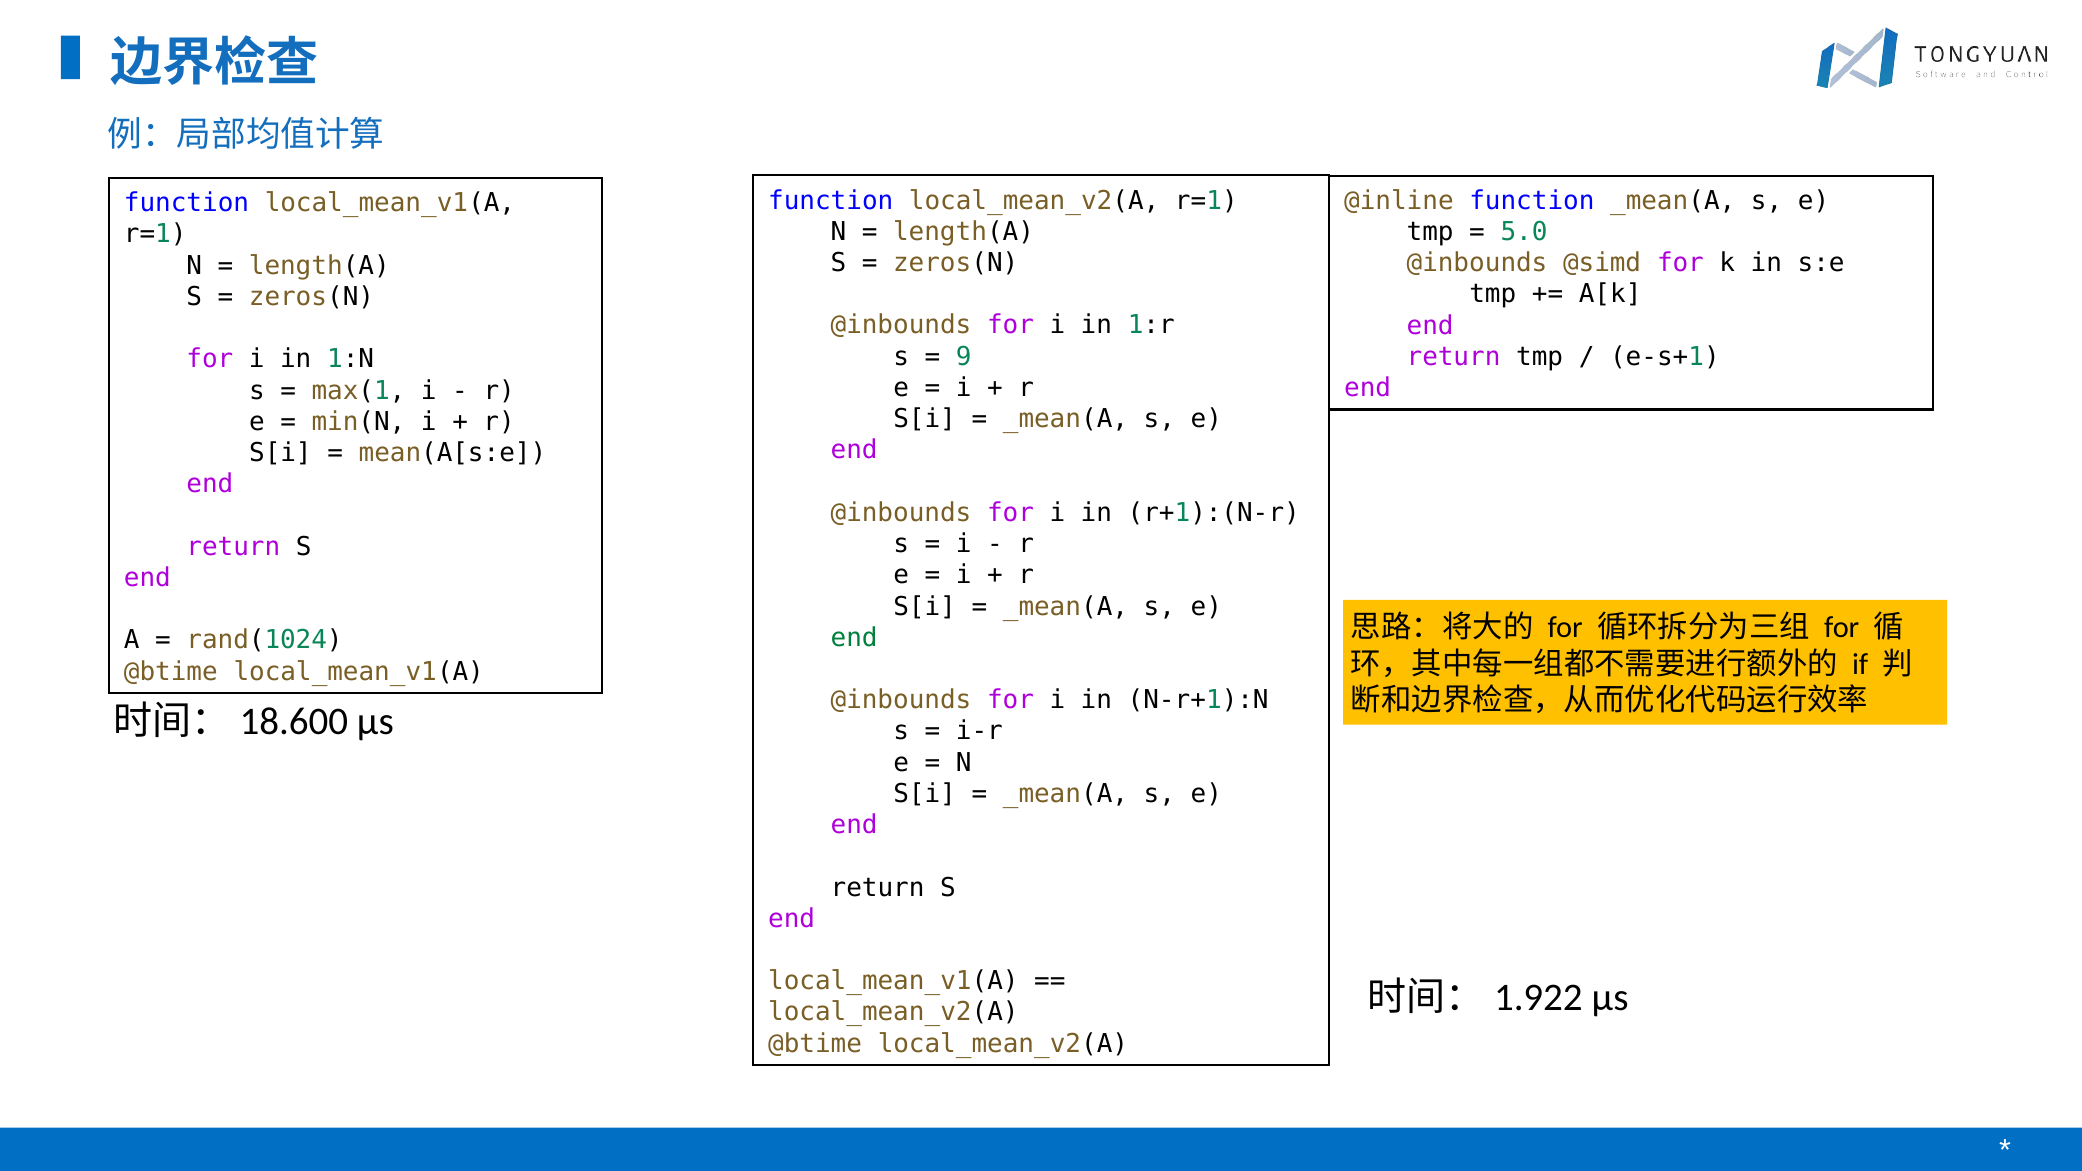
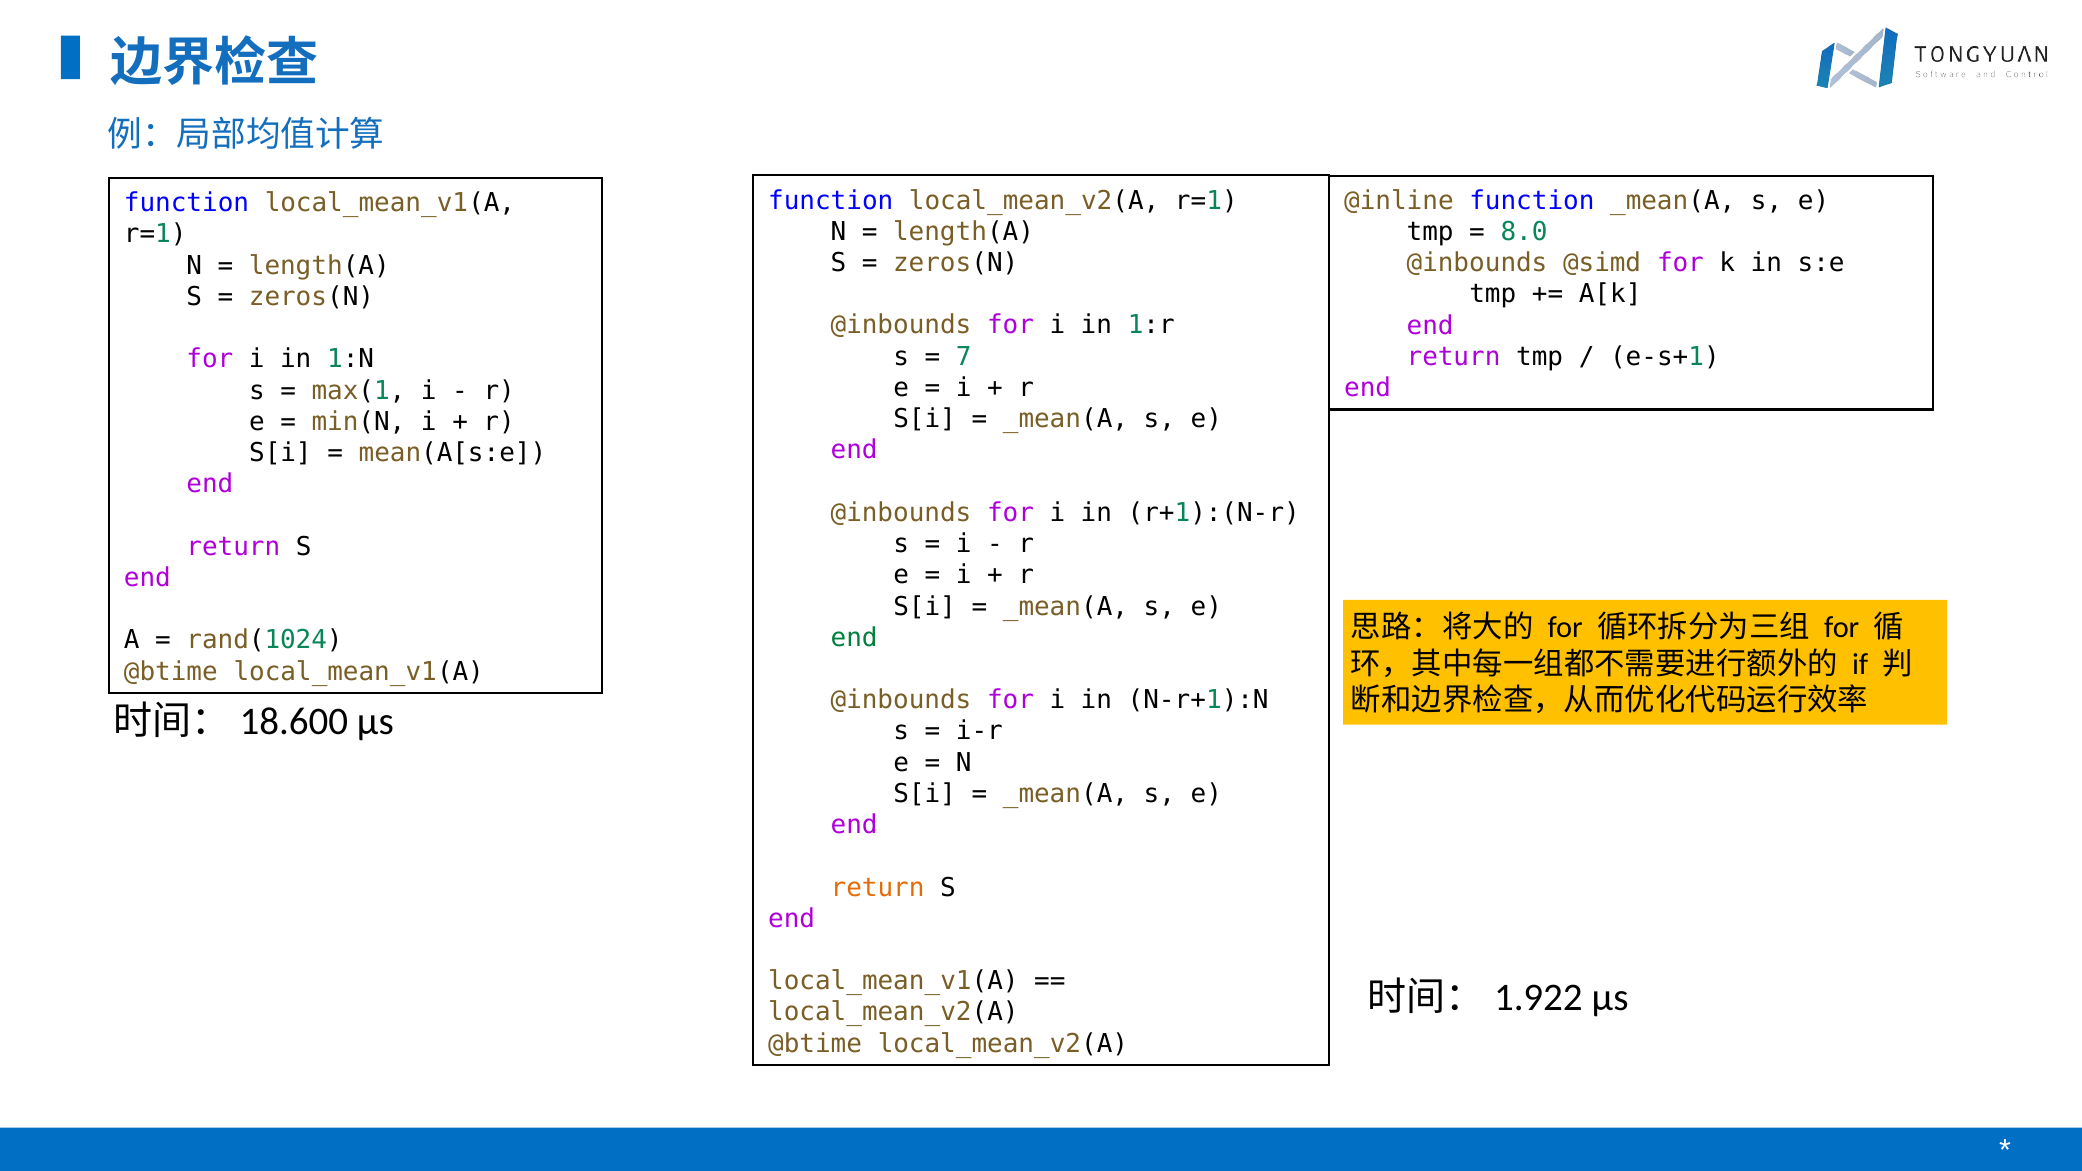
5.0: 5.0 -> 8.0
9: 9 -> 7
return at (878, 888) colour: black -> orange
